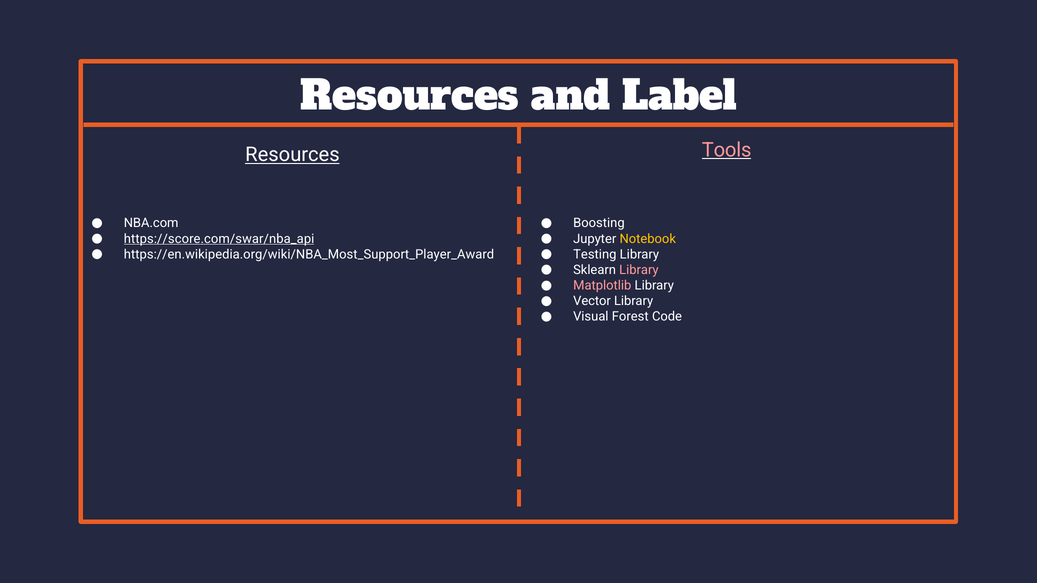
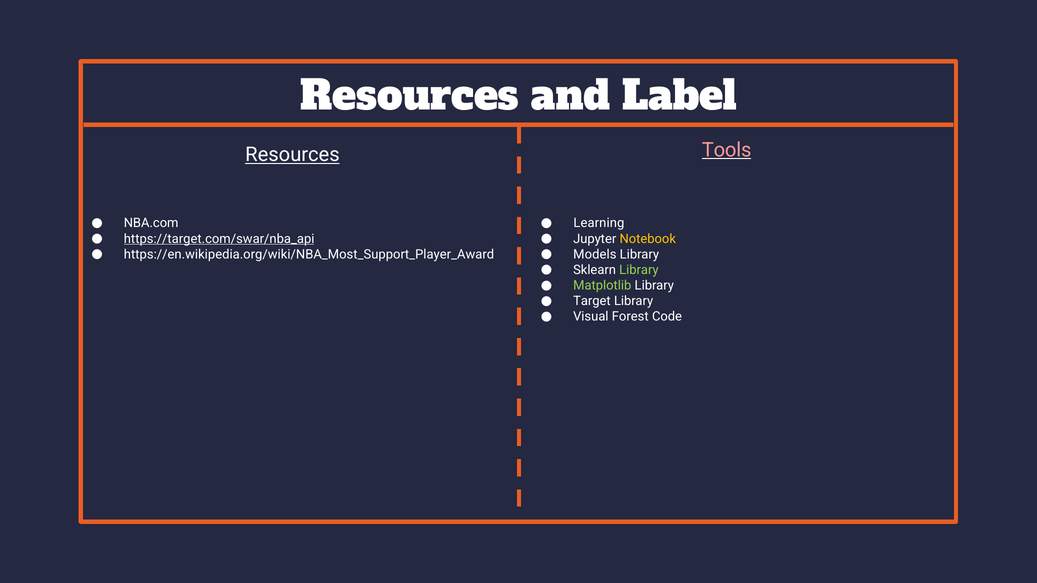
Boosting: Boosting -> Learning
https://score.com/swar/nba_api: https://score.com/swar/nba_api -> https://target.com/swar/nba_api
Testing: Testing -> Models
Library at (639, 270) colour: pink -> light green
Matplotlib colour: pink -> light green
Vector: Vector -> Target
